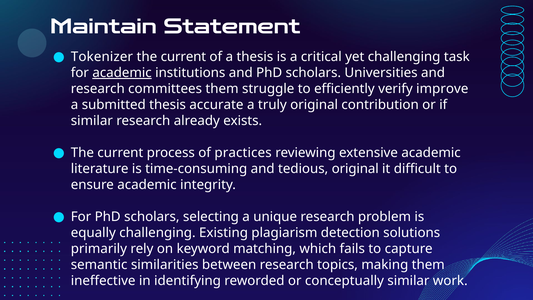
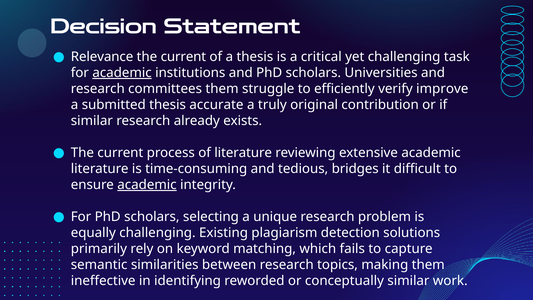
Maintain: Maintain -> Decision
Tokenizer: Tokenizer -> Relevance
of practices: practices -> literature
tedious original: original -> bridges
academic at (147, 185) underline: none -> present
